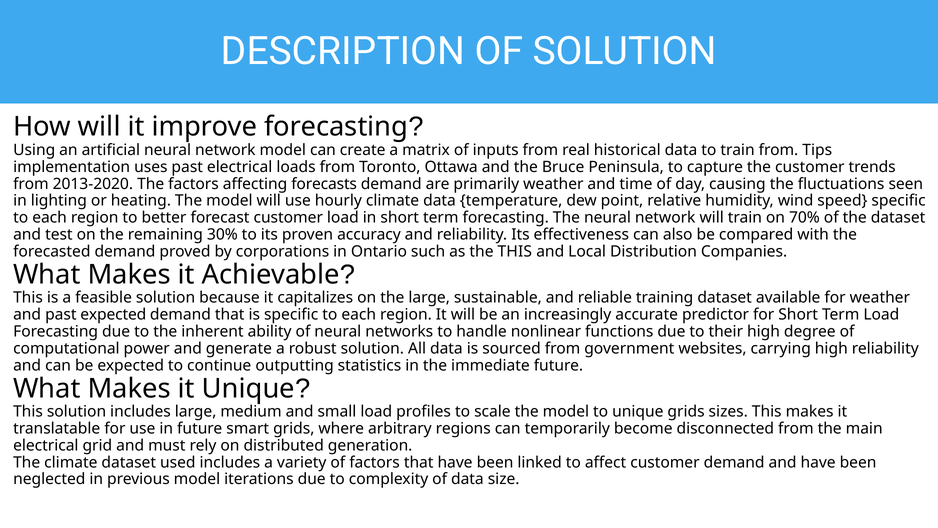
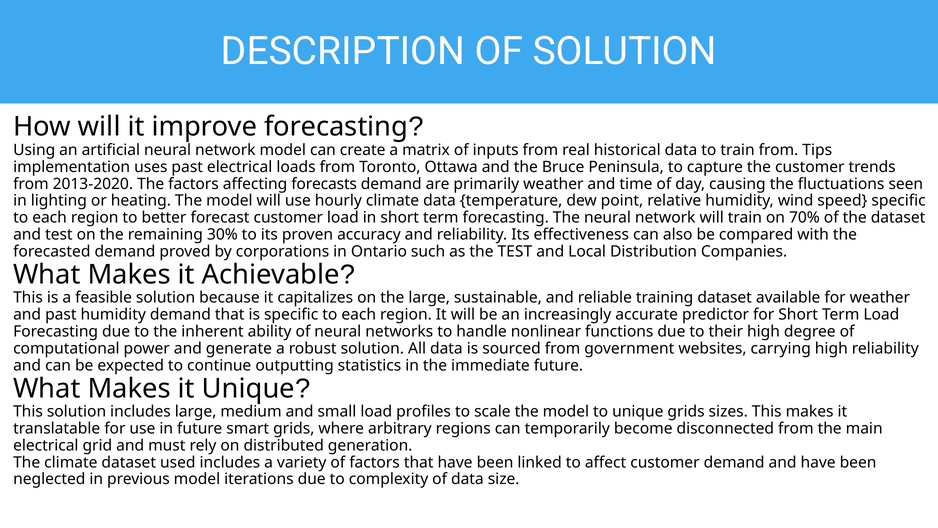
the THIS: THIS -> TEST
past expected: expected -> humidity
